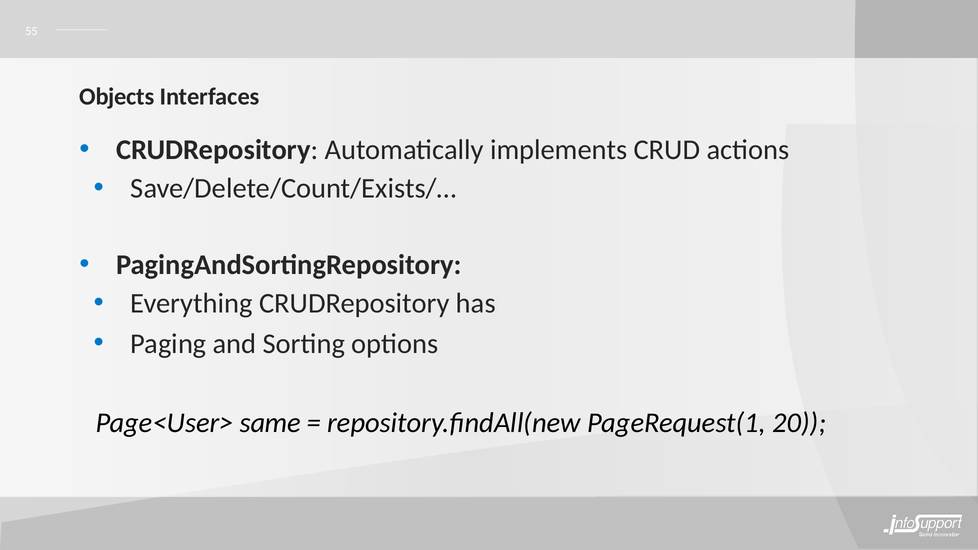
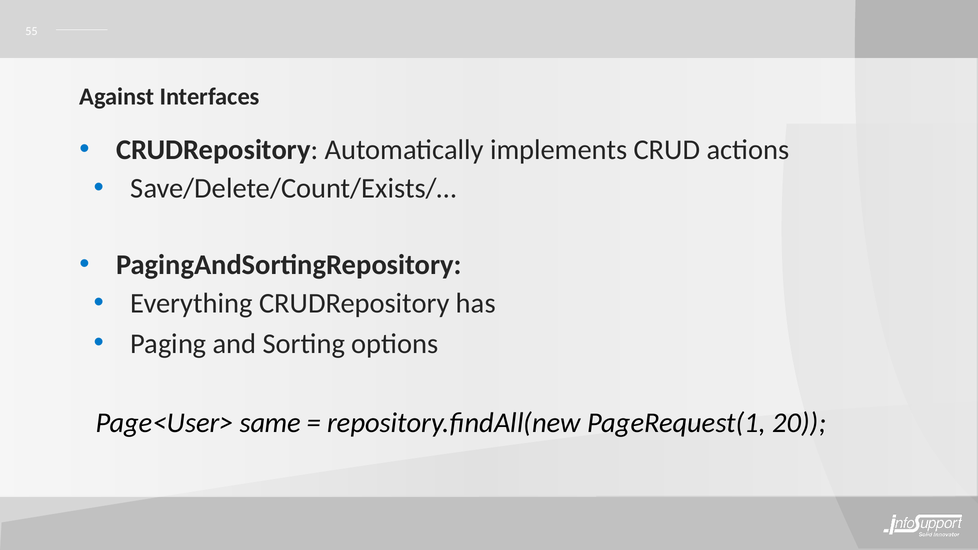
Objects: Objects -> Against
